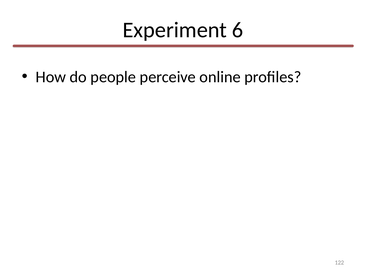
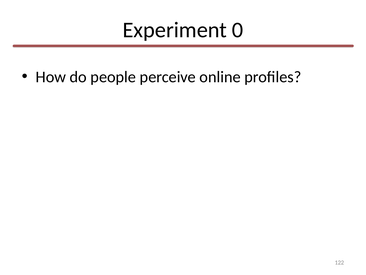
6: 6 -> 0
